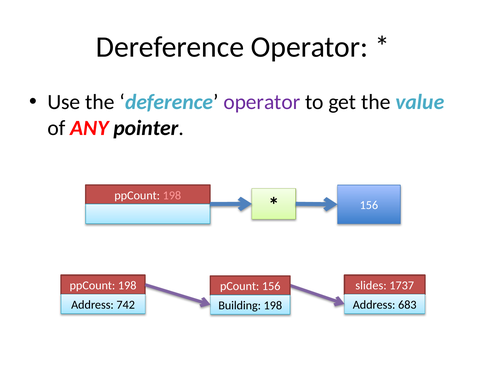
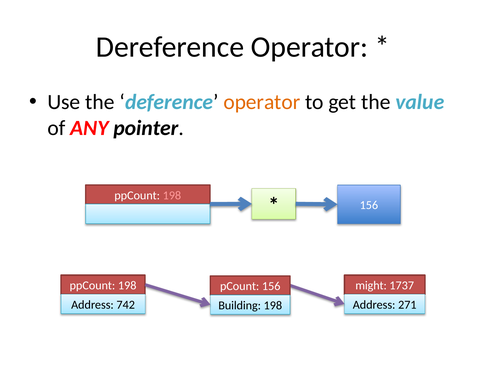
operator at (262, 102) colour: purple -> orange
slides: slides -> might
683: 683 -> 271
